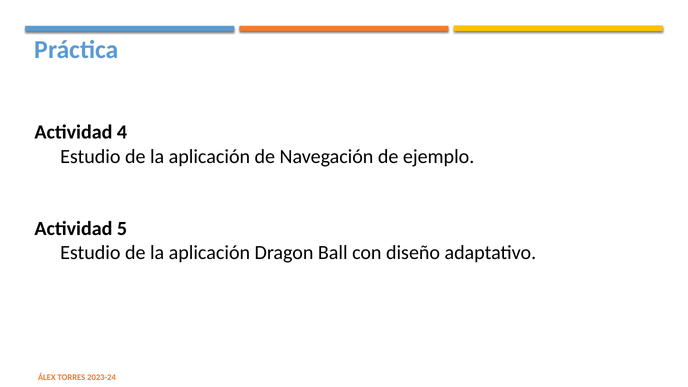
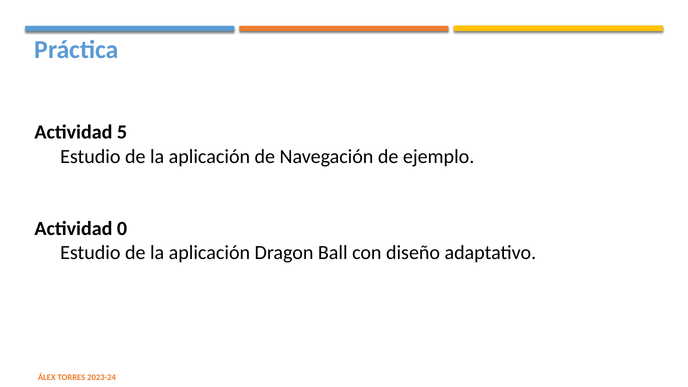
4: 4 -> 5
5: 5 -> 0
